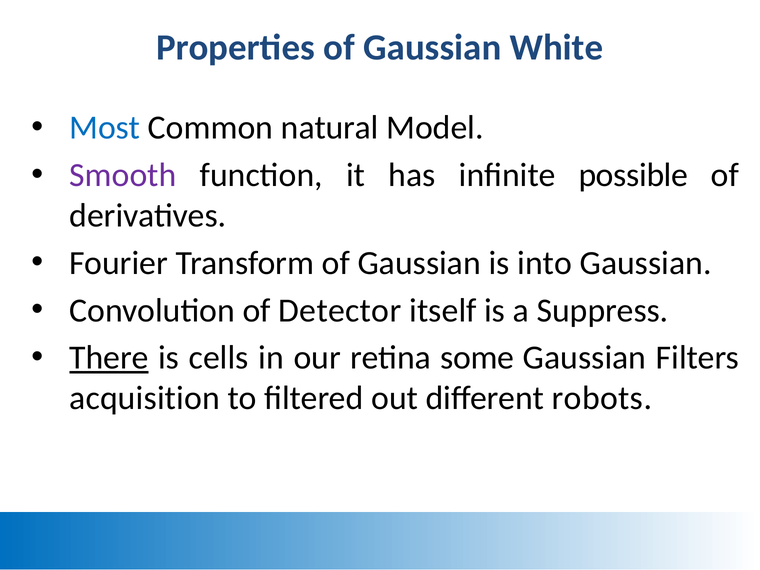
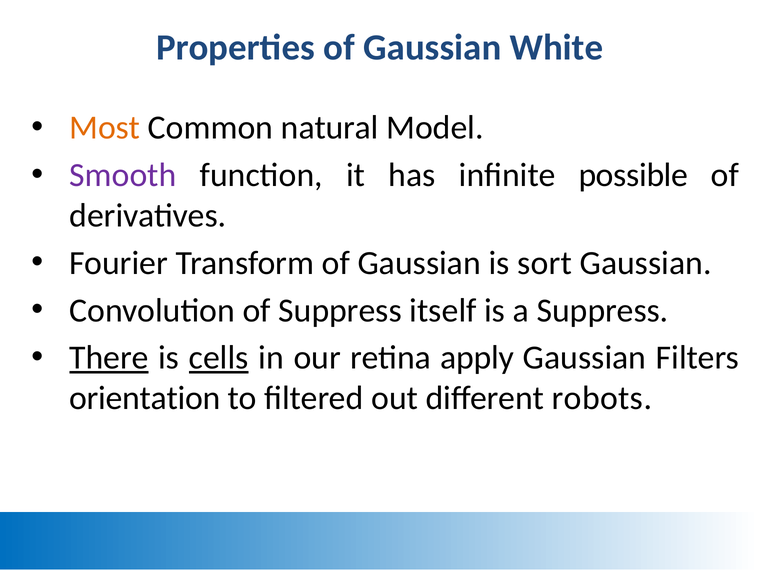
Most colour: blue -> orange
into: into -> sort
of Detector: Detector -> Suppress
cells underline: none -> present
some: some -> apply
acquisition: acquisition -> orientation
